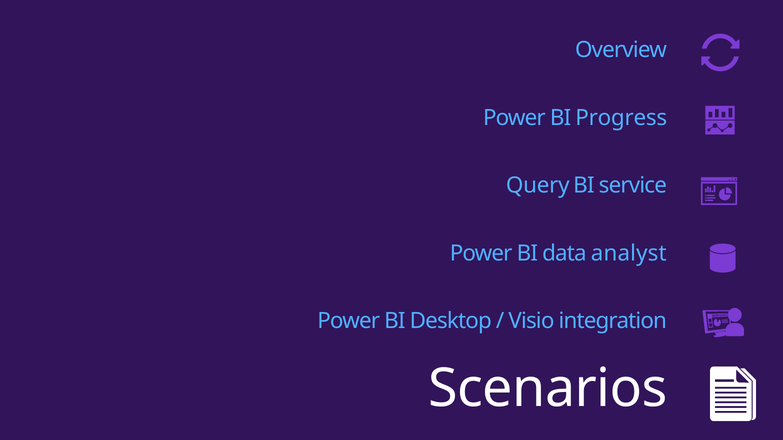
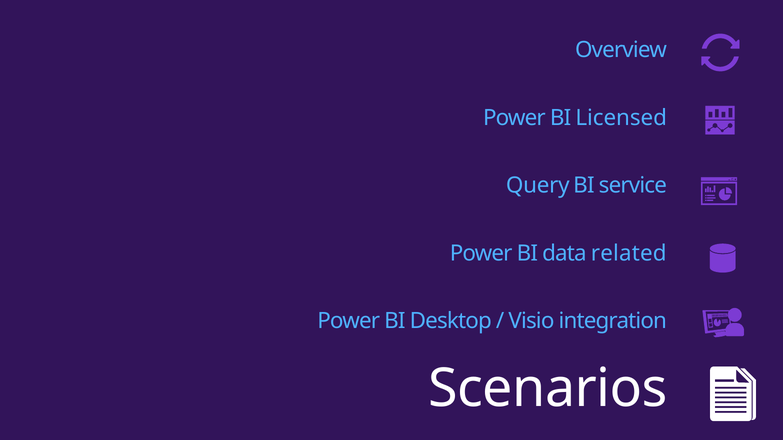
Progress: Progress -> Licensed
analyst: analyst -> related
